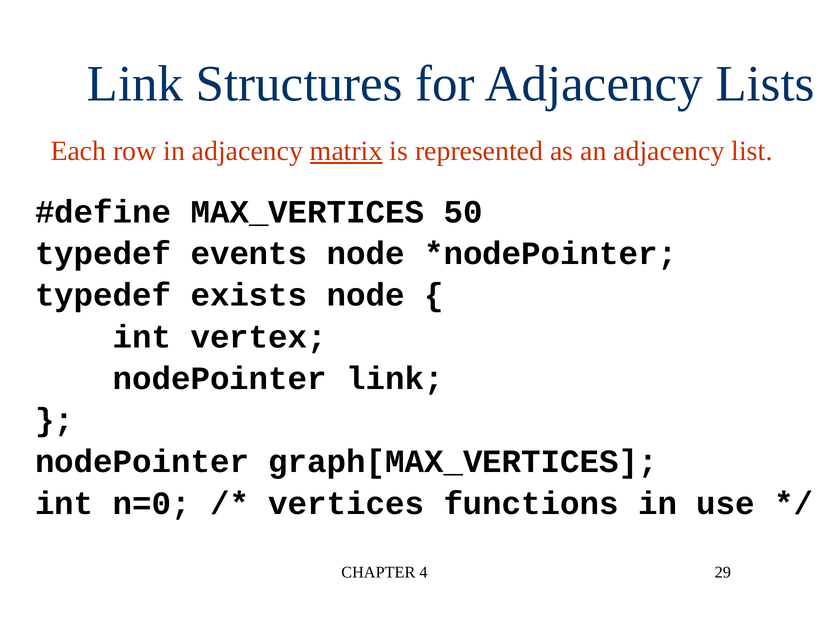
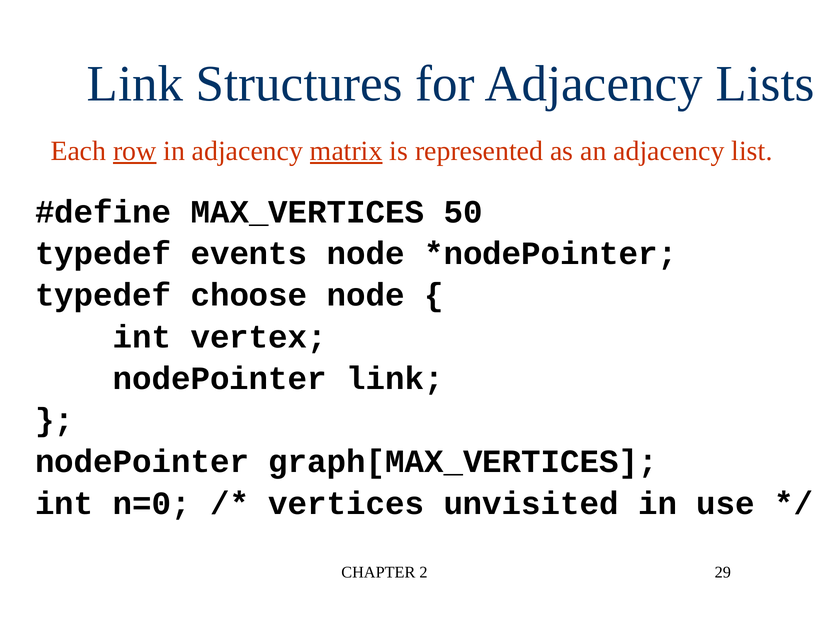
row underline: none -> present
exists: exists -> choose
functions: functions -> unvisited
4: 4 -> 2
